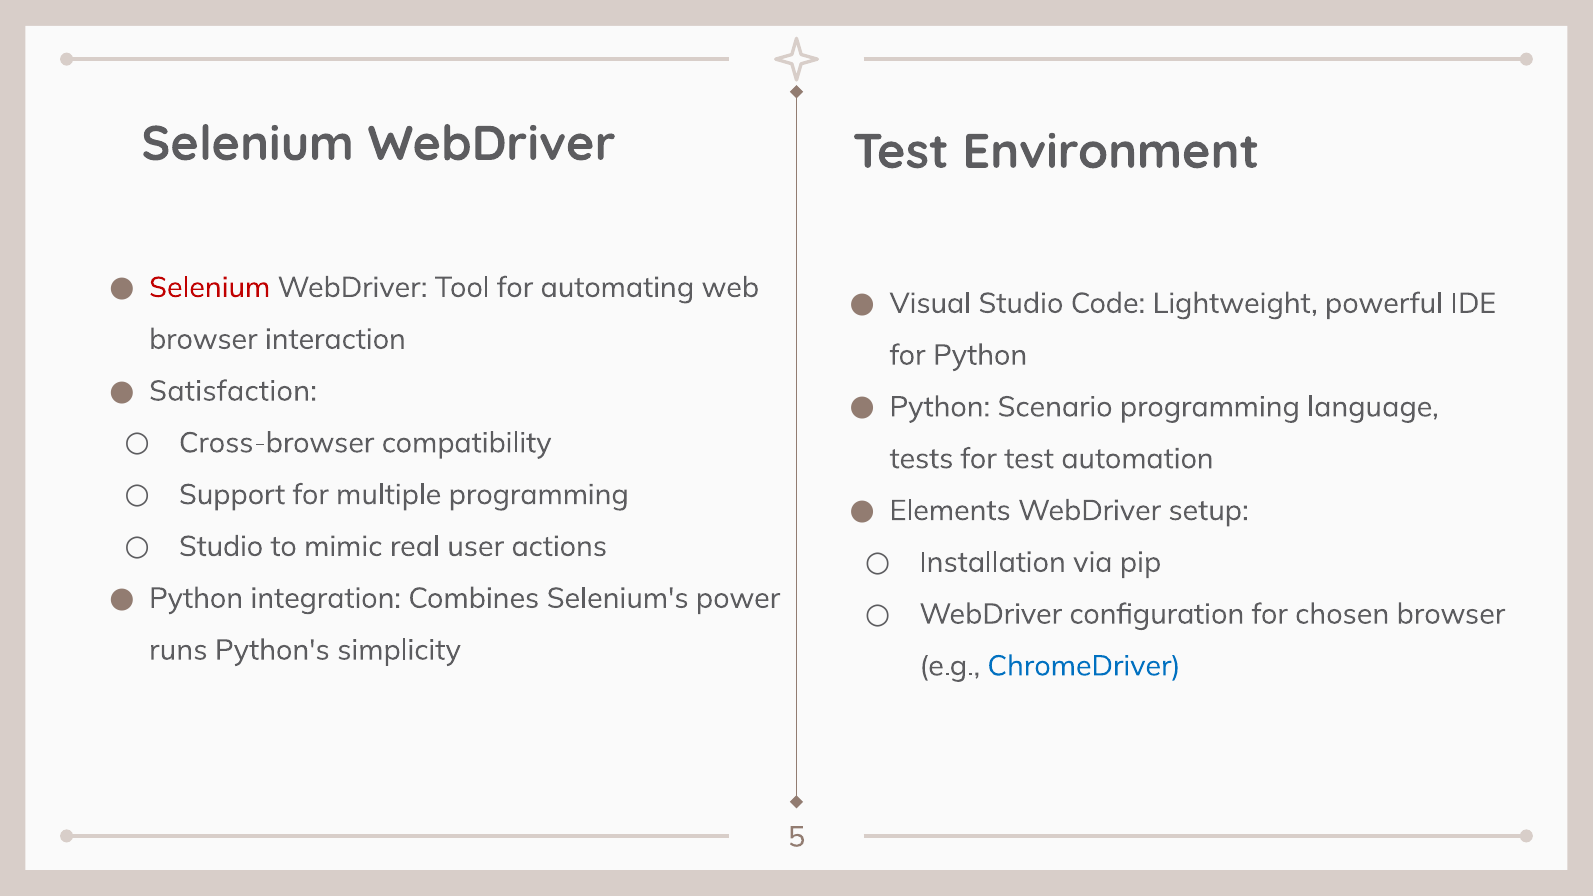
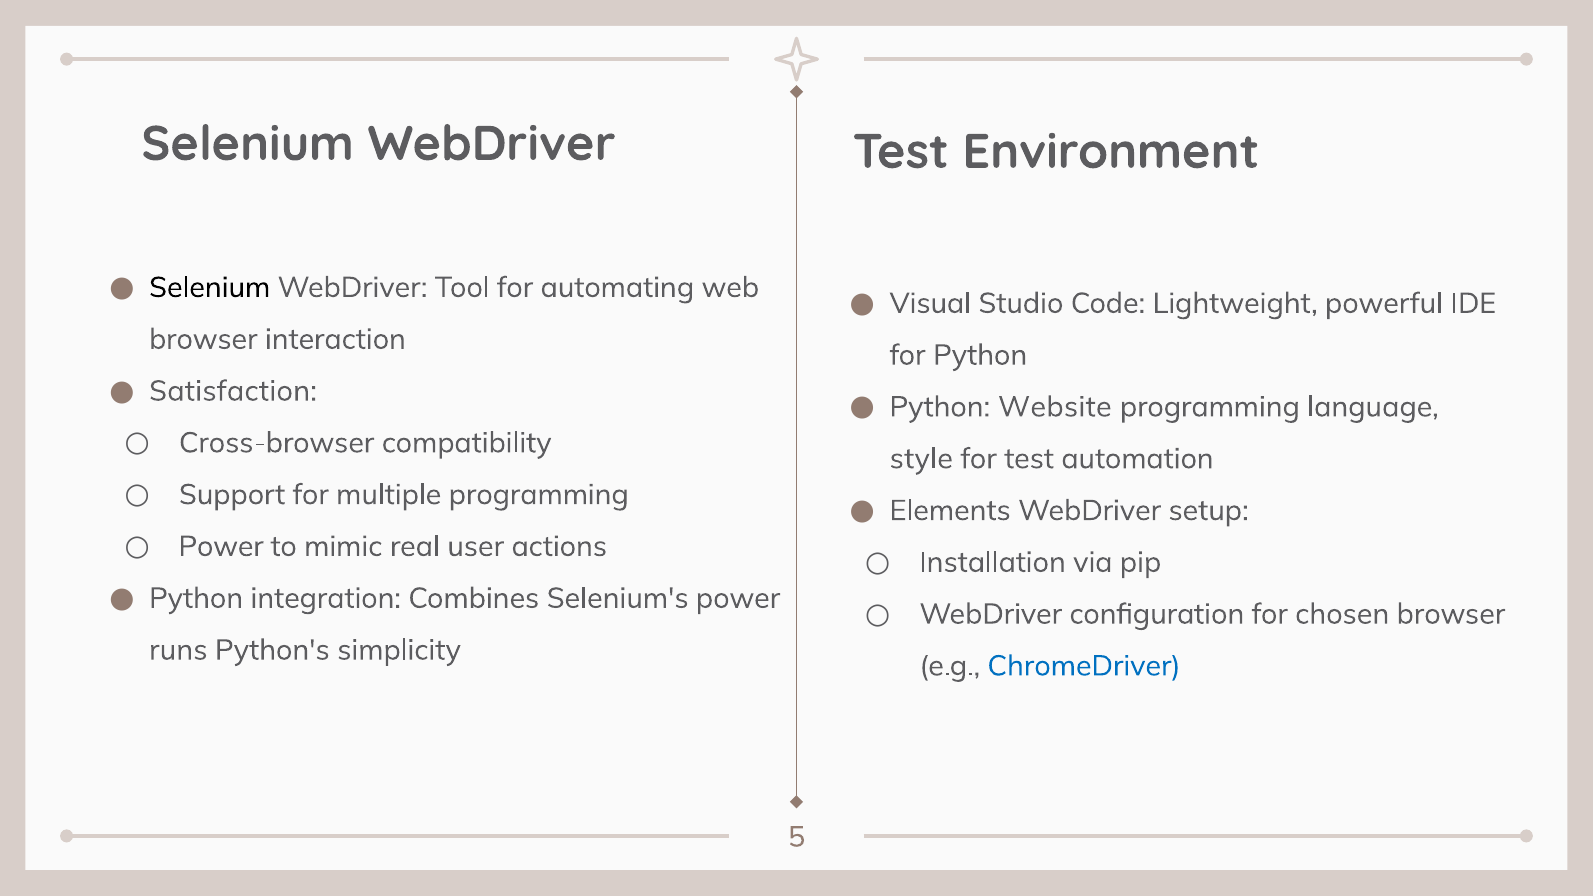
Selenium at (210, 288) colour: red -> black
Scenario: Scenario -> Website
tests: tests -> style
Studio at (221, 547): Studio -> Power
